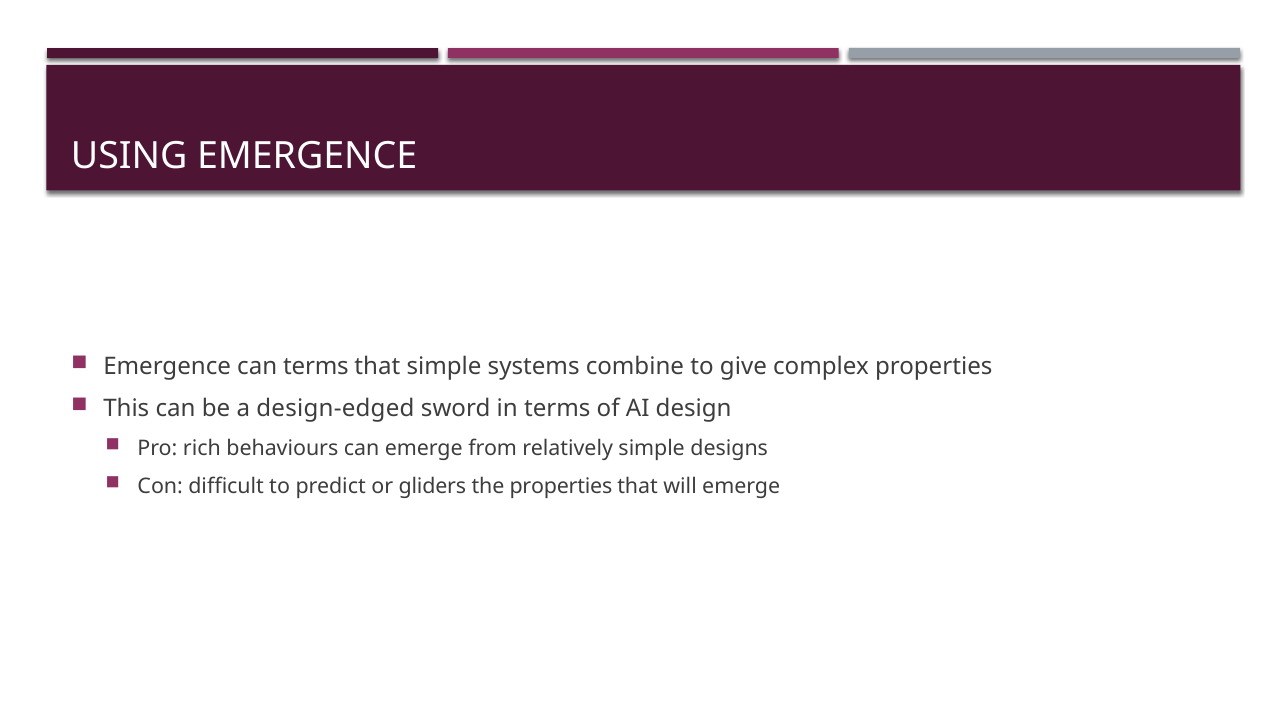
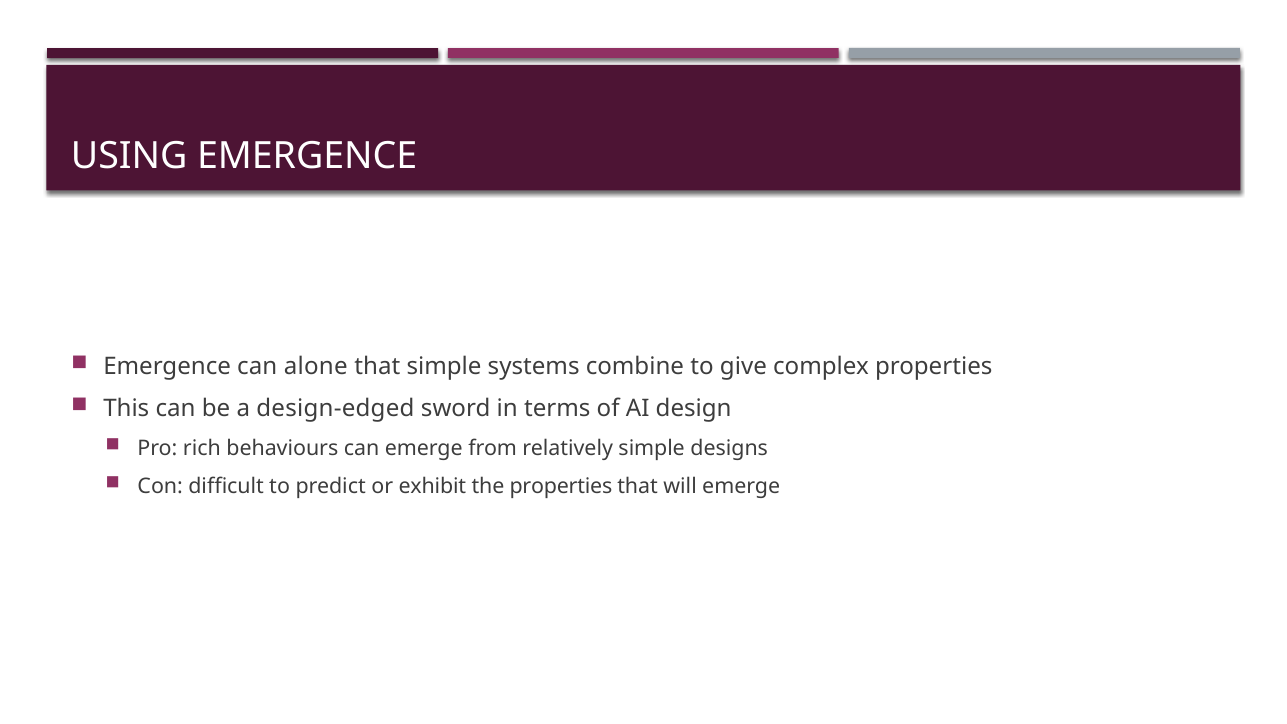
can terms: terms -> alone
gliders: gliders -> exhibit
